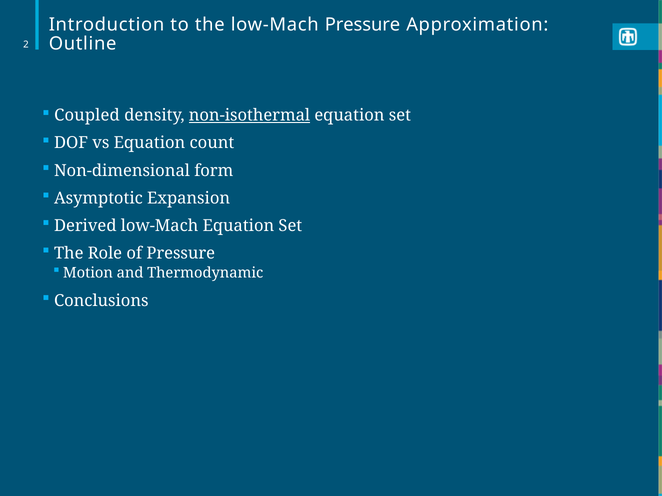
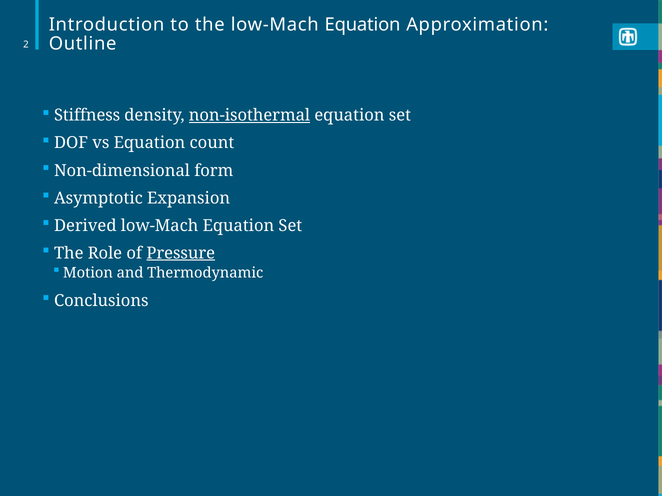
the low-Mach Pressure: Pressure -> Equation
Coupled: Coupled -> Stiffness
Pressure at (181, 253) underline: none -> present
